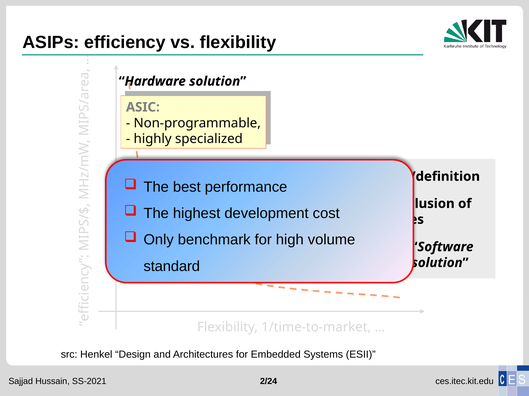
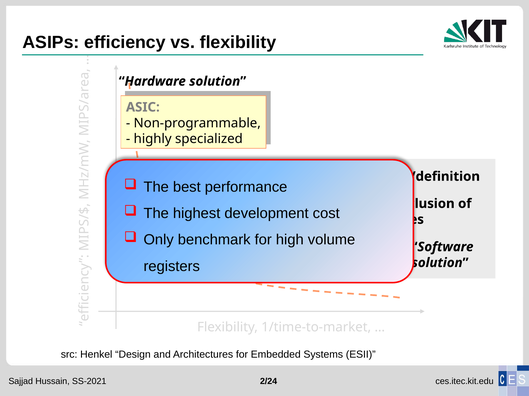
standard: standard -> registers
